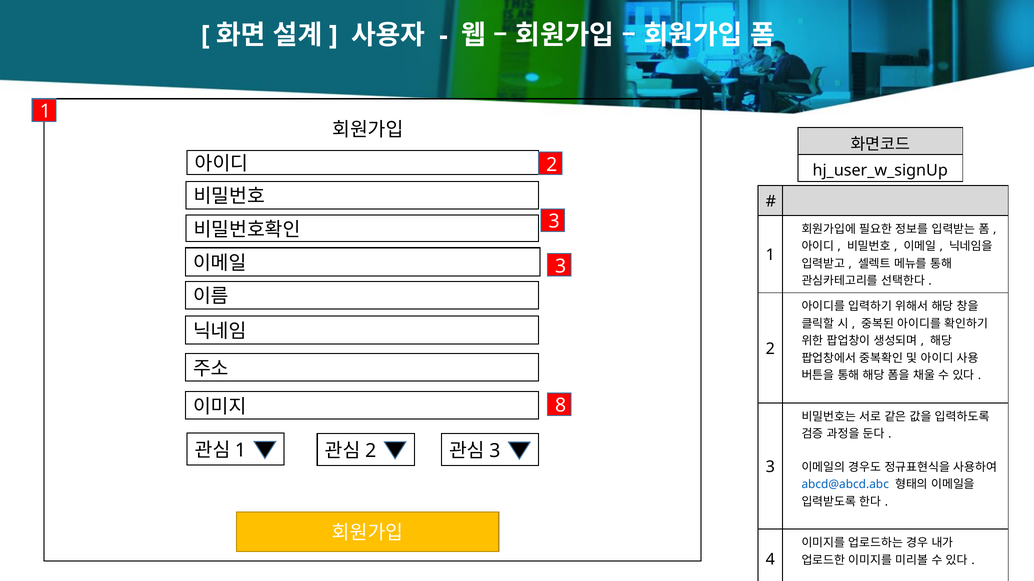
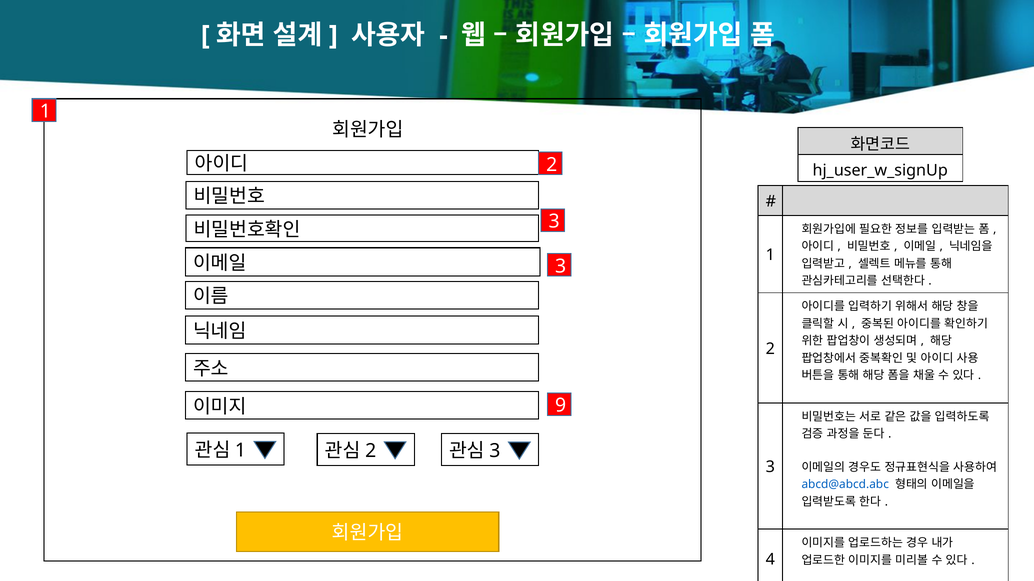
8: 8 -> 9
